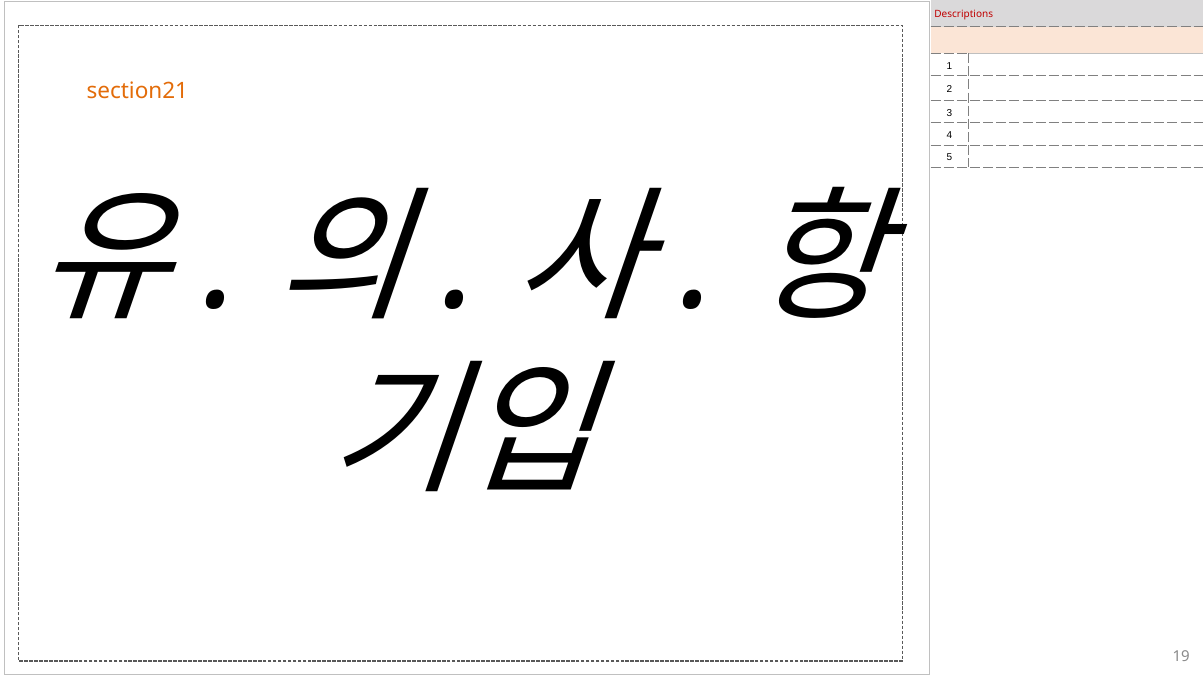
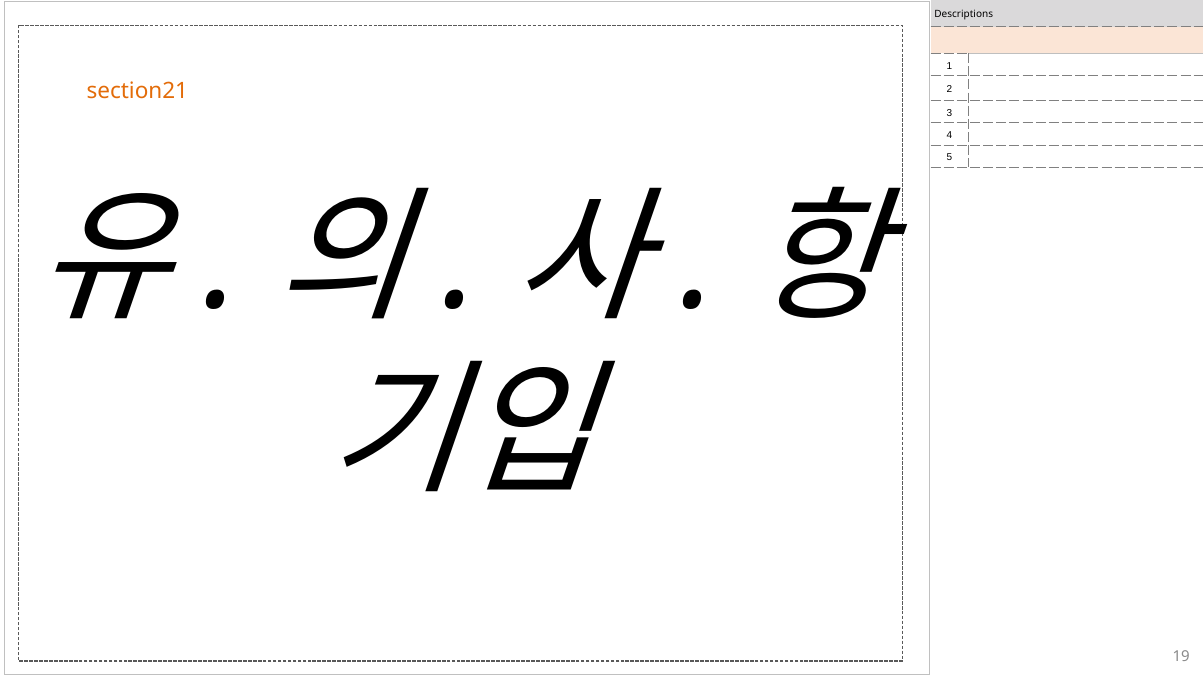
Descriptions colour: red -> black
